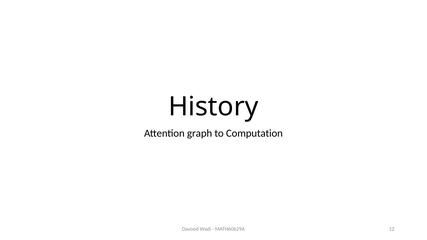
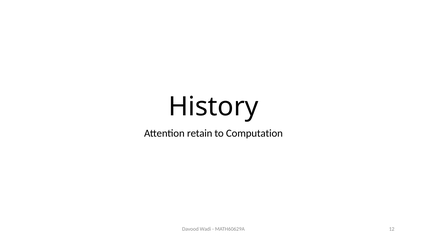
graph: graph -> retain
